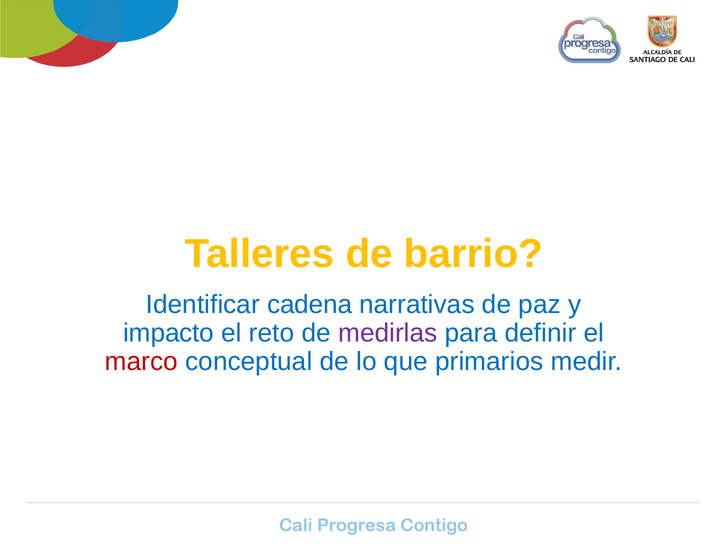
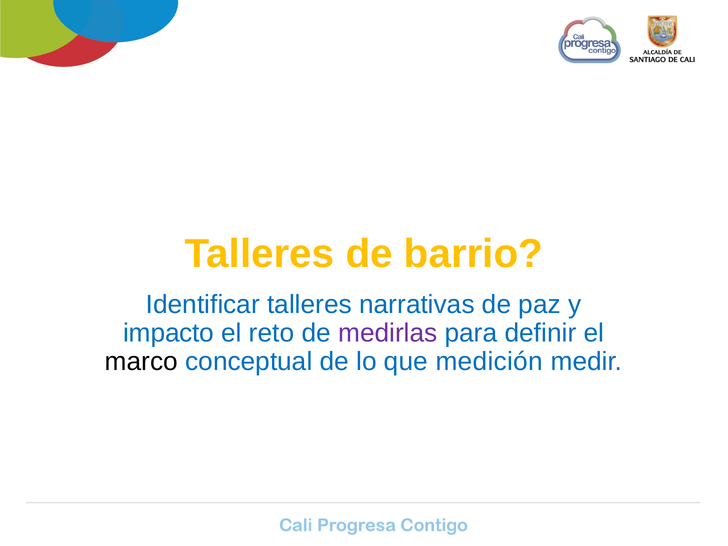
Identificar cadena: cadena -> talleres
marco colour: red -> black
primarios: primarios -> medición
